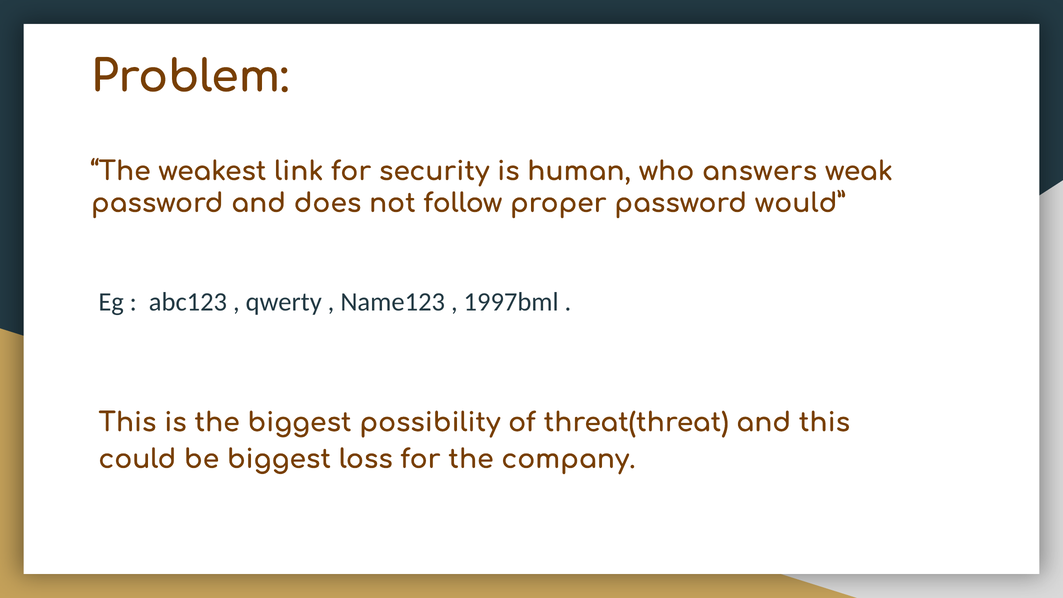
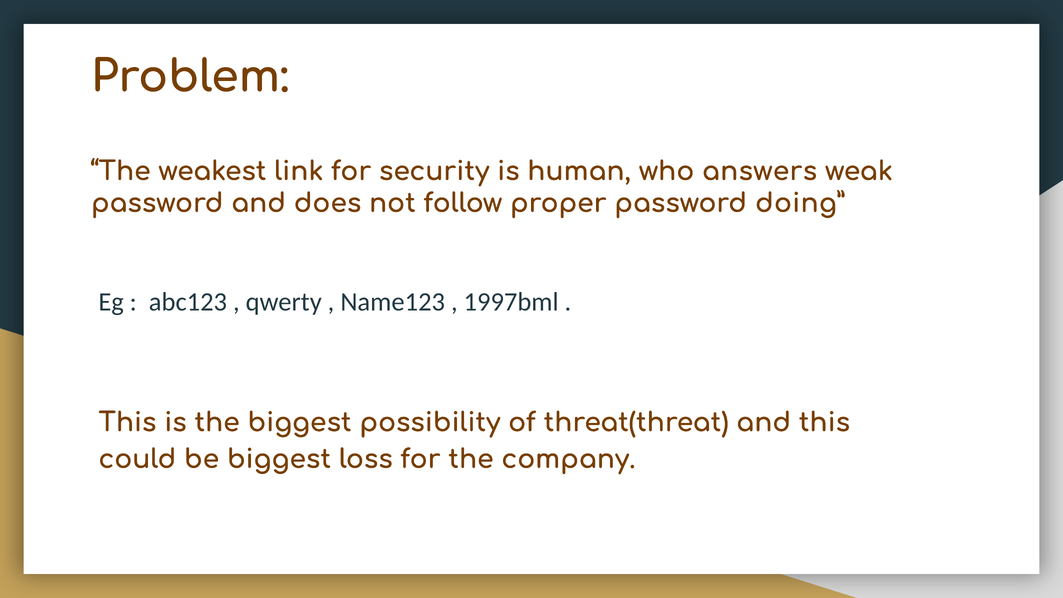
would: would -> doing
